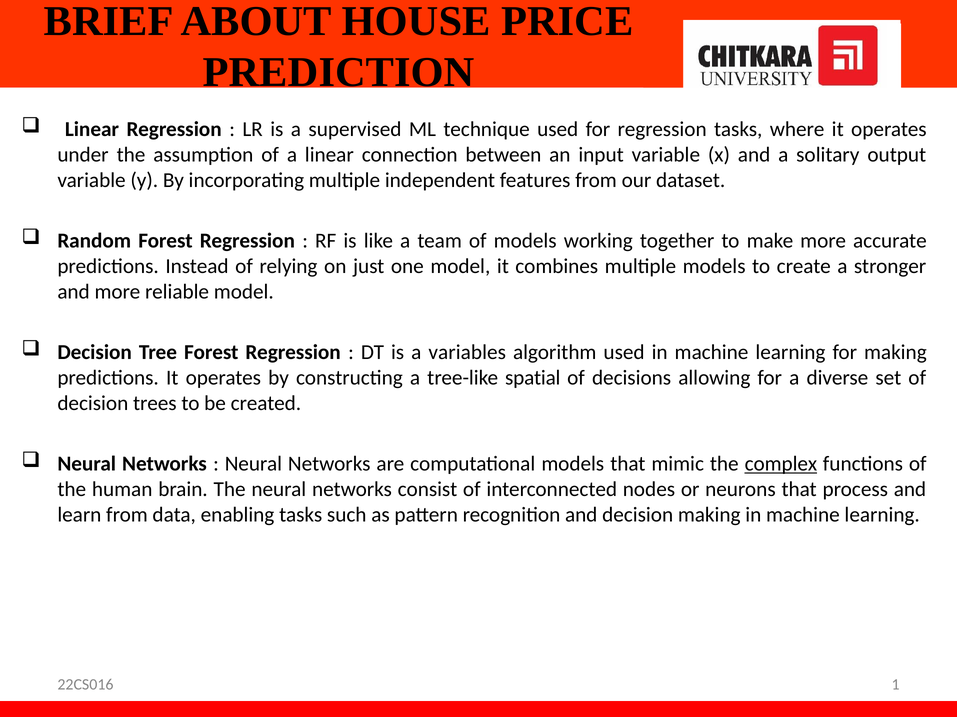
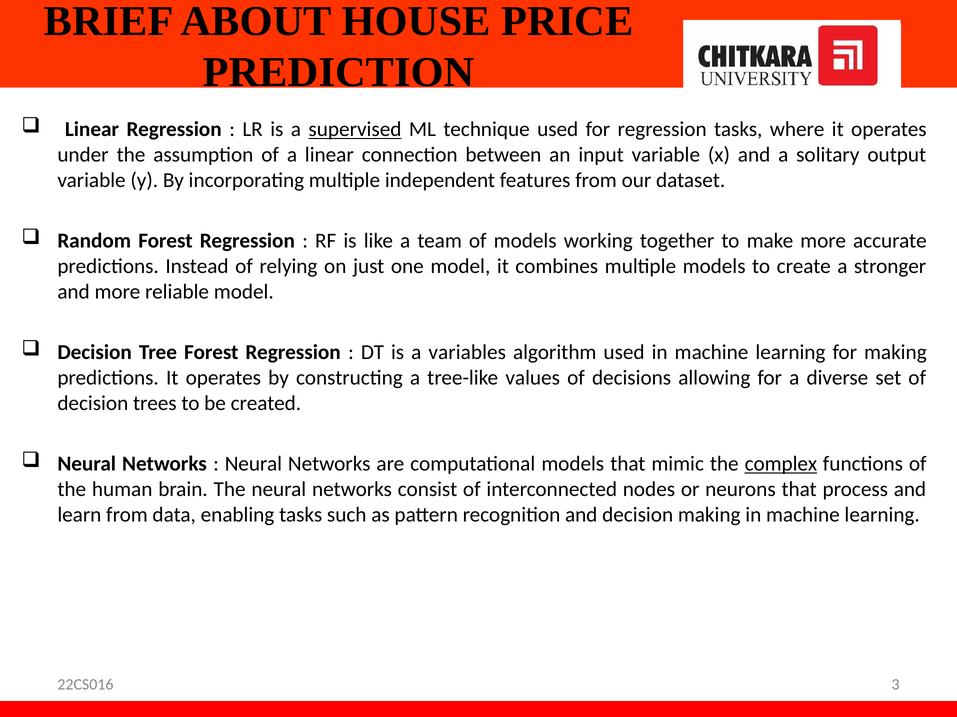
supervised underline: none -> present
spatial: spatial -> values
1: 1 -> 3
